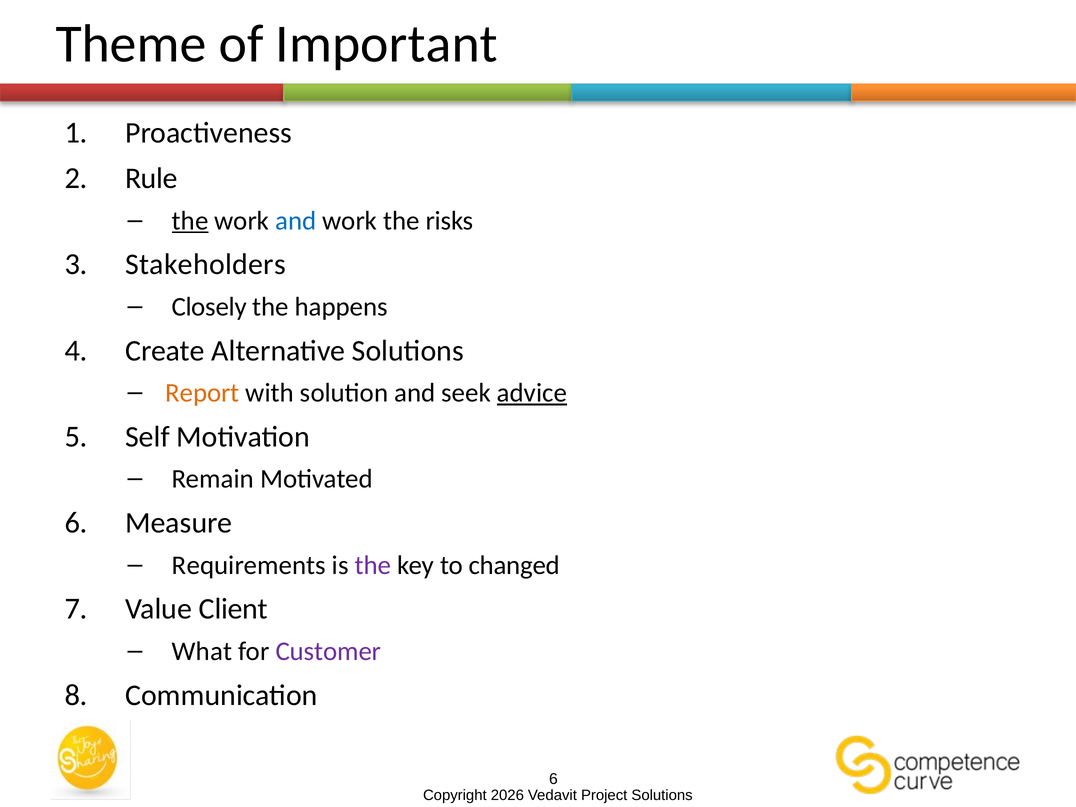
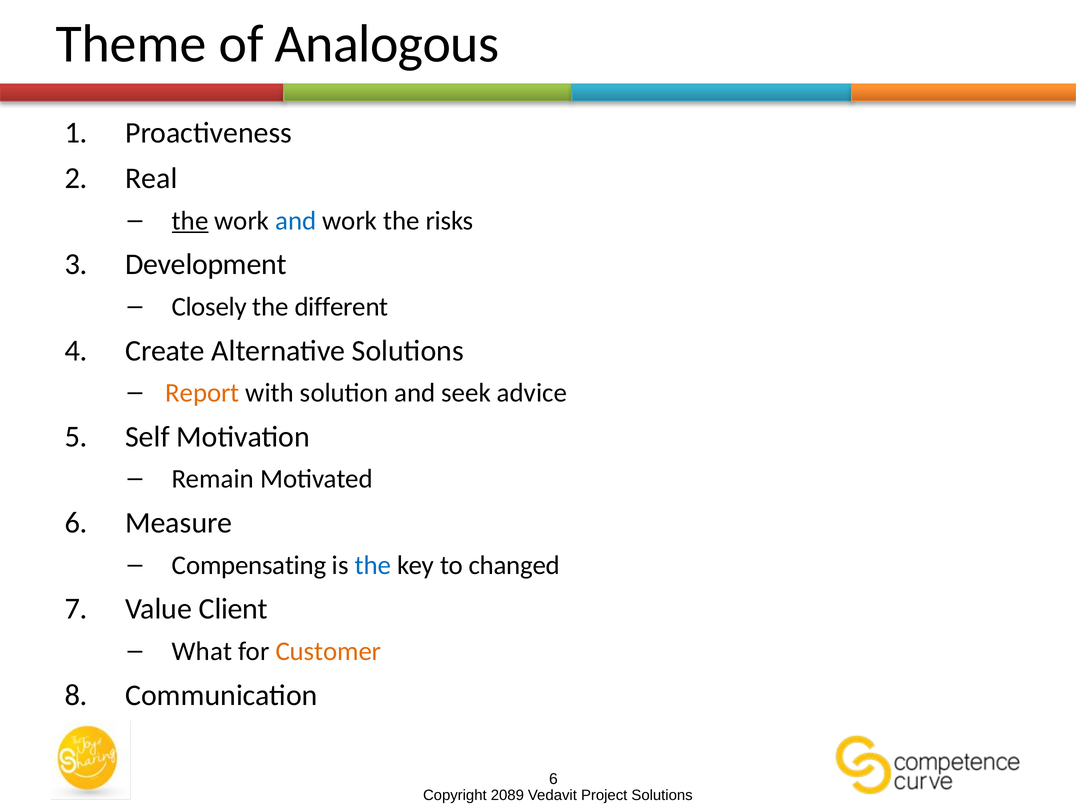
Important: Important -> Analogous
Rule: Rule -> Real
Stakeholders: Stakeholders -> Development
happens: happens -> different
advice underline: present -> none
Requirements: Requirements -> Compensating
the at (373, 565) colour: purple -> blue
Customer colour: purple -> orange
2026: 2026 -> 2089
